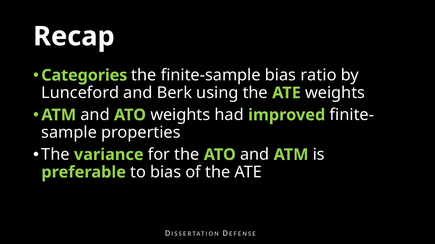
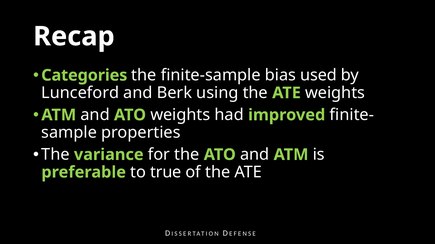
ratio: ratio -> used
to bias: bias -> true
